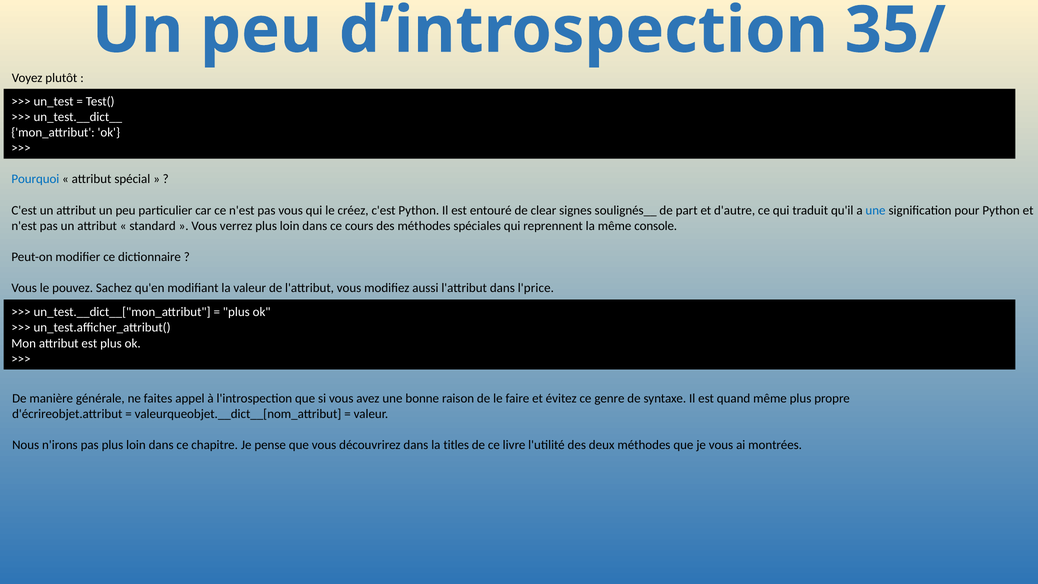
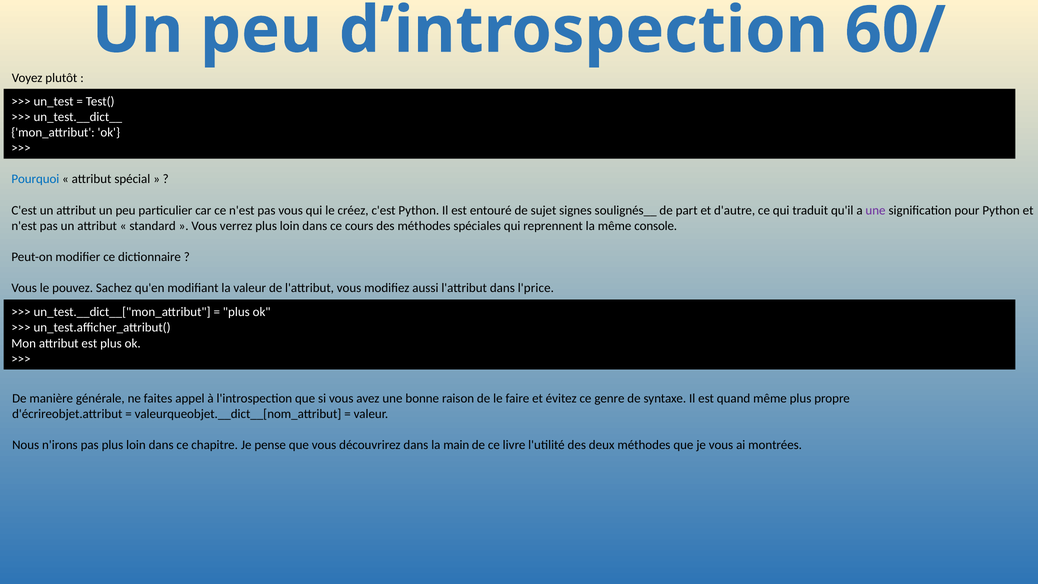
35/: 35/ -> 60/
clear: clear -> sujet
une at (876, 210) colour: blue -> purple
titles: titles -> main
